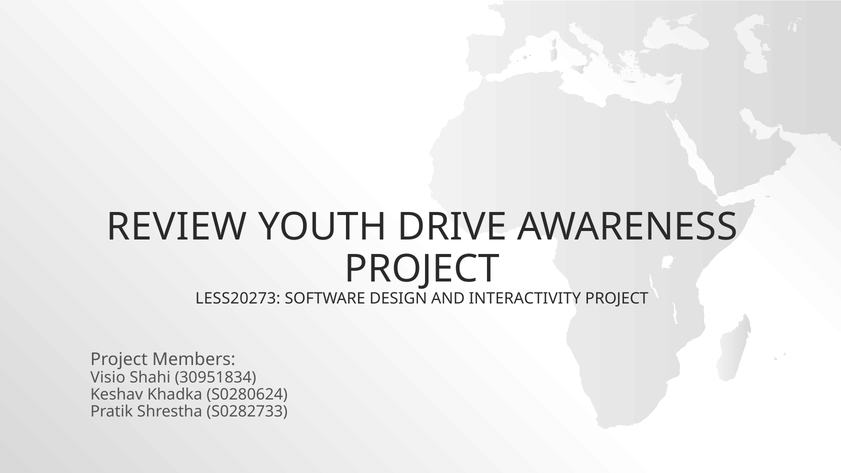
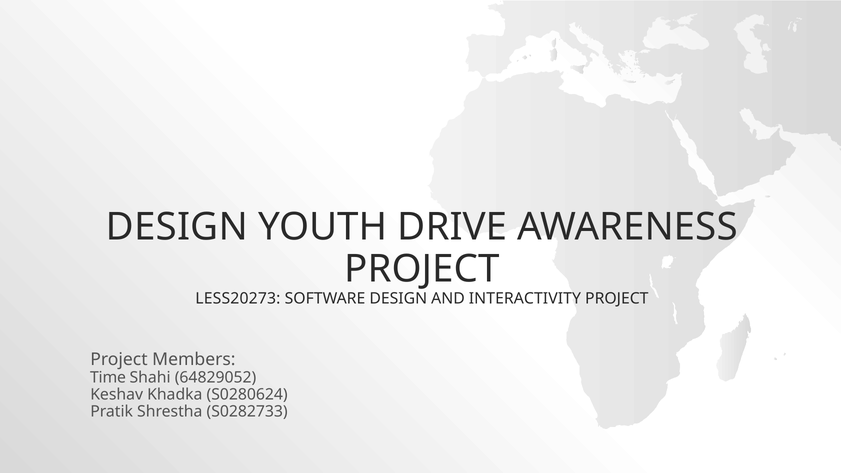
REVIEW at (177, 227): REVIEW -> DESIGN
Visio: Visio -> Time
30951834: 30951834 -> 64829052
